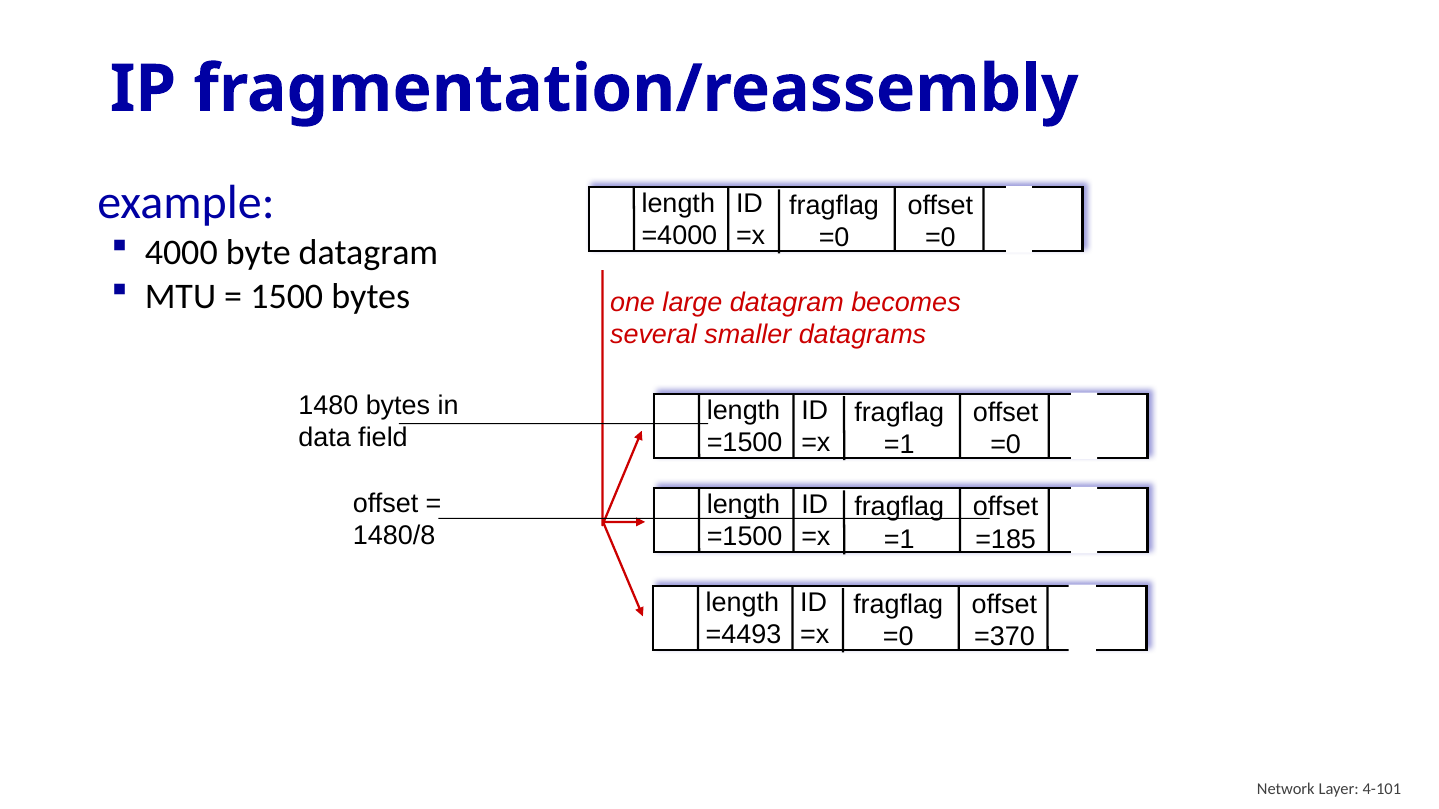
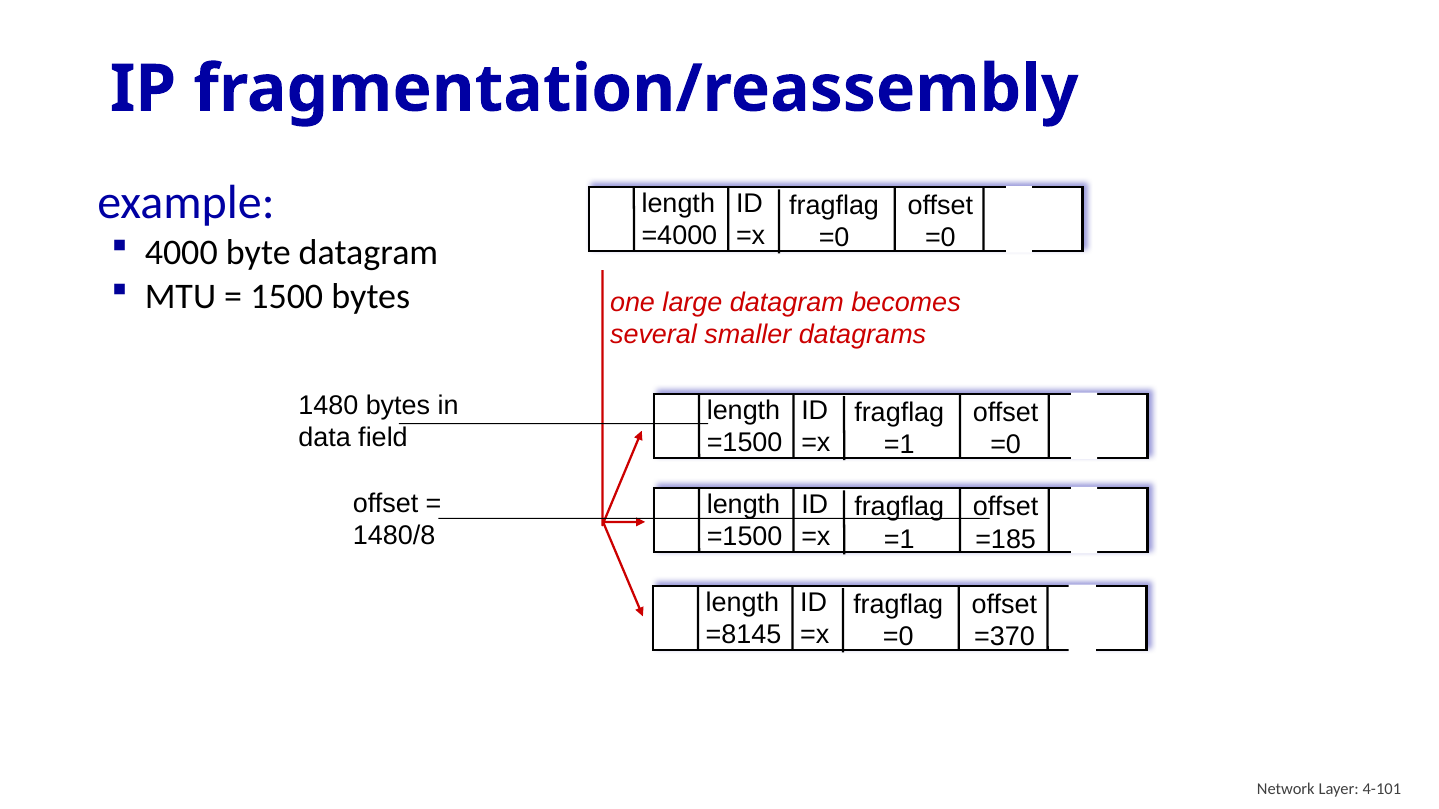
=4493: =4493 -> =8145
